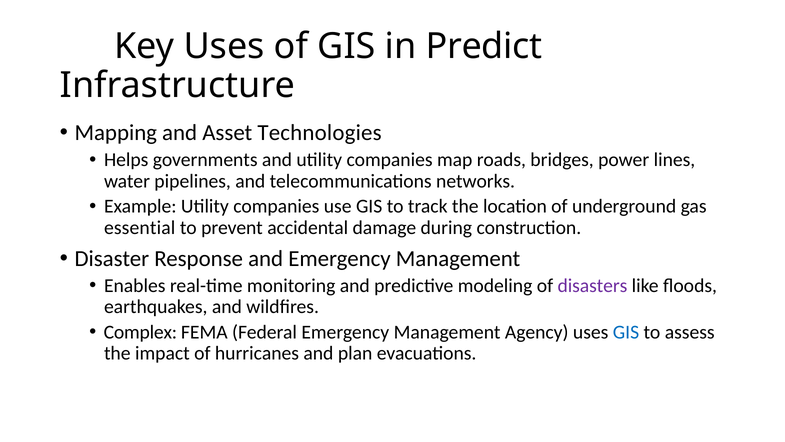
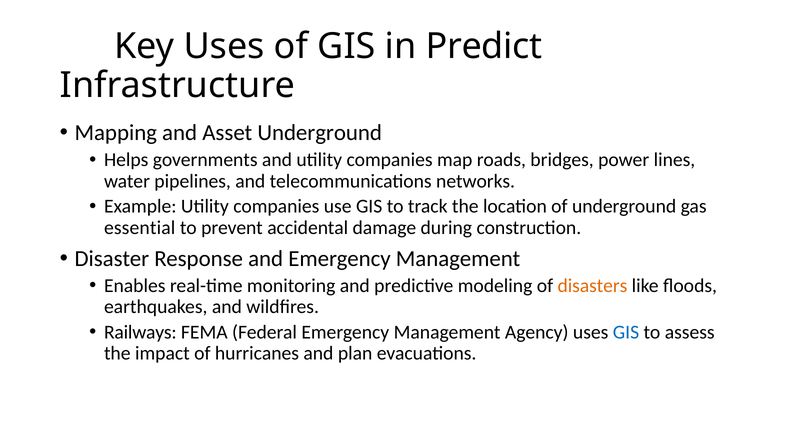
Asset Technologies: Technologies -> Underground
disasters colour: purple -> orange
Complex: Complex -> Railways
